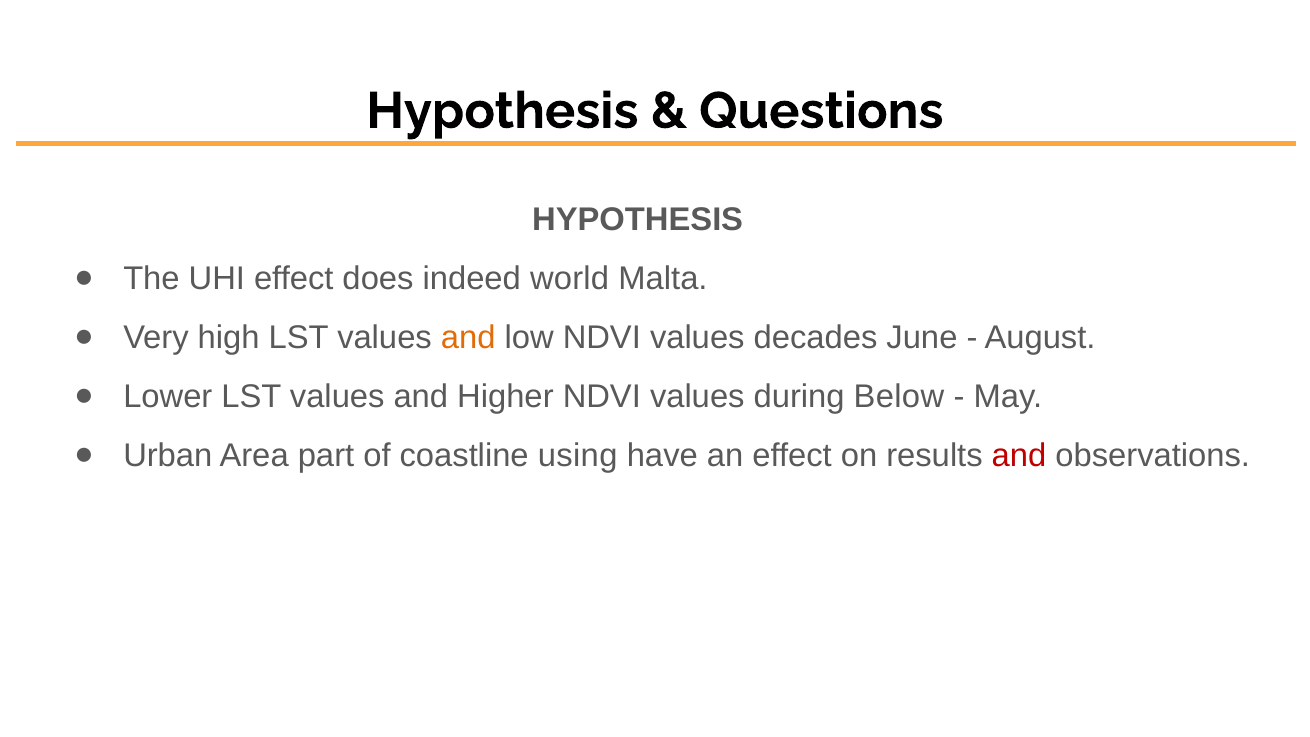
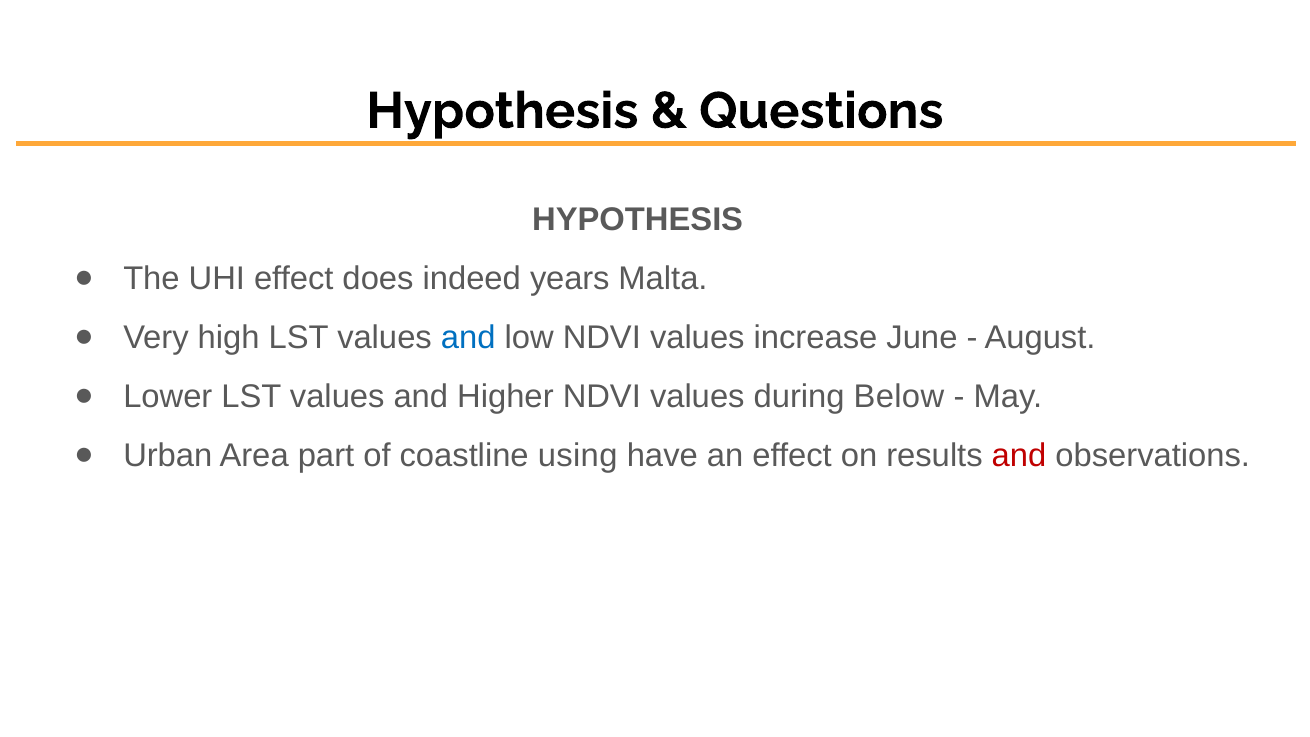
world: world -> years
and at (468, 338) colour: orange -> blue
decades: decades -> increase
